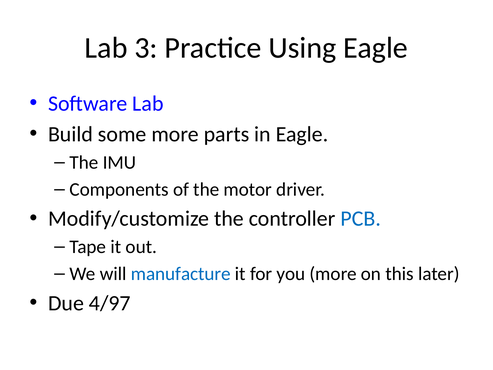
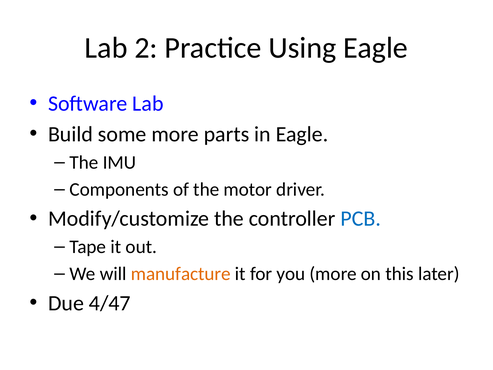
3: 3 -> 2
manufacture colour: blue -> orange
4/97: 4/97 -> 4/47
